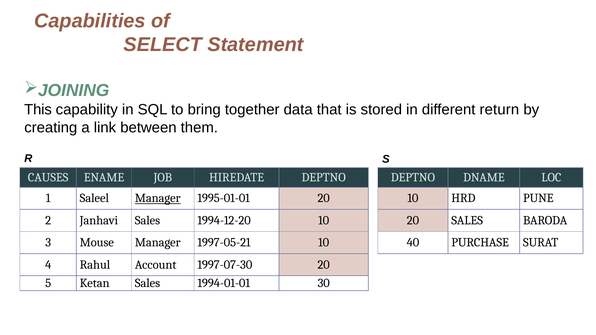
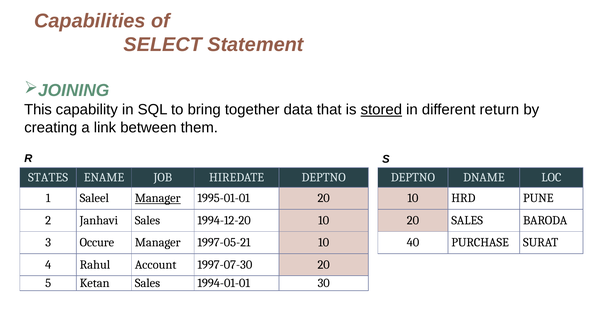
stored underline: none -> present
CAUSES: CAUSES -> STATES
Mouse: Mouse -> Occure
